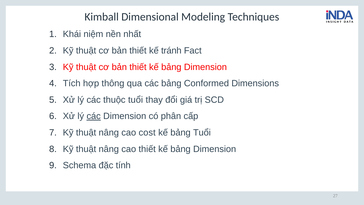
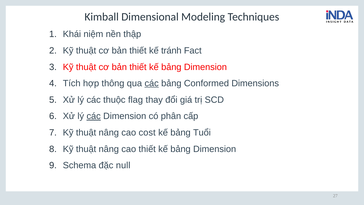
nhất: nhất -> thập
các at (152, 83) underline: none -> present
thuộc tuổi: tuổi -> flag
tính: tính -> null
